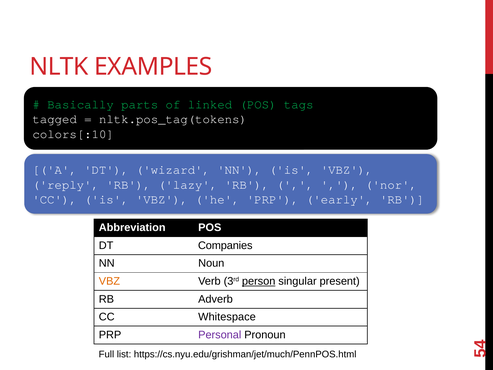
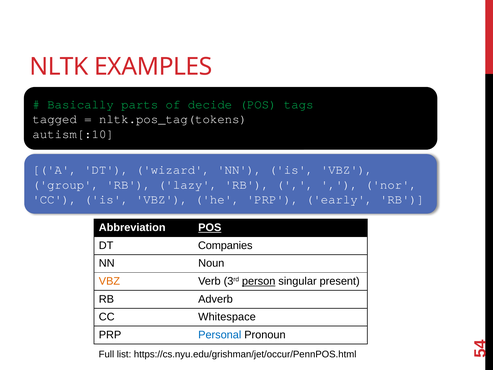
linked: linked -> decide
colors[:10: colors[:10 -> autism[:10
reply: reply -> group
POS at (210, 227) underline: none -> present
Personal colour: purple -> blue
https://cs.nyu.edu/grishman/jet/much/PennPOS.html: https://cs.nyu.edu/grishman/jet/much/PennPOS.html -> https://cs.nyu.edu/grishman/jet/occur/PennPOS.html
